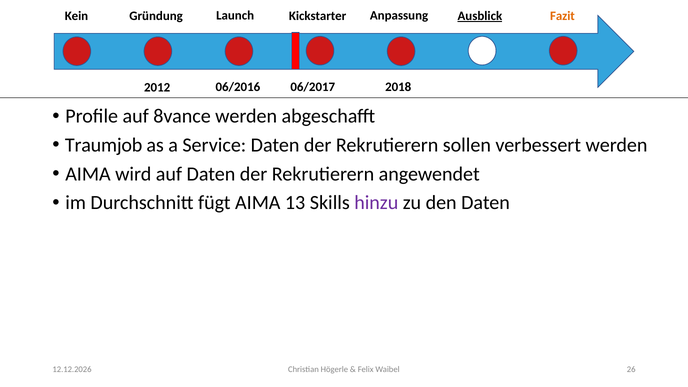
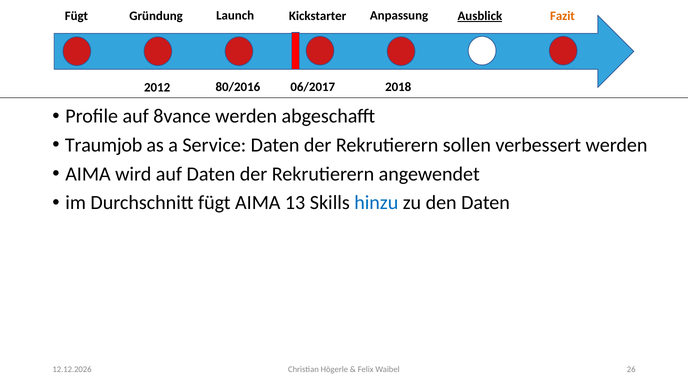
Kein at (76, 16): Kein -> Fügt
06/2016: 06/2016 -> 80/2016
hinzu colour: purple -> blue
